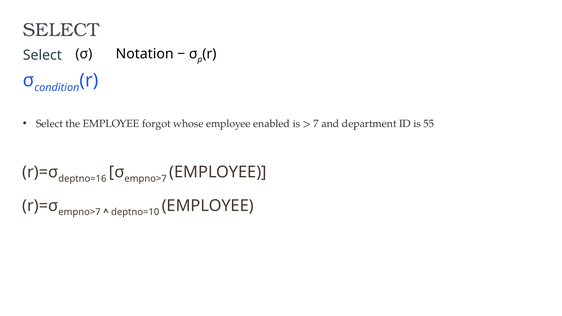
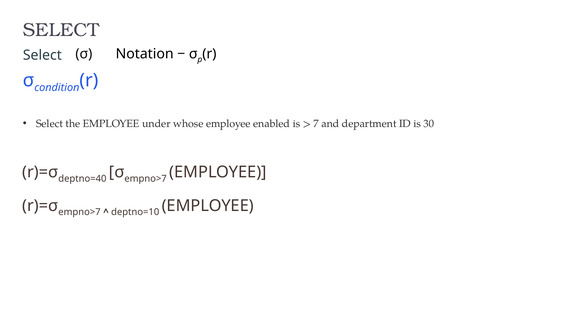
forgot: forgot -> under
55: 55 -> 30
deptno=16: deptno=16 -> deptno=40
